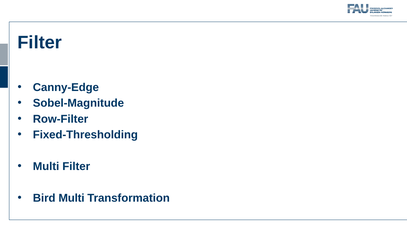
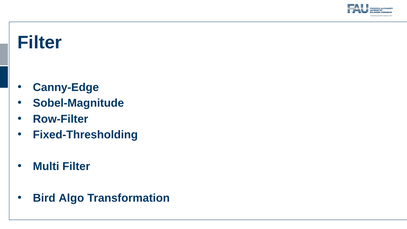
Bird Multi: Multi -> Algo
